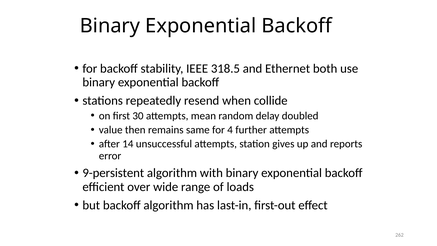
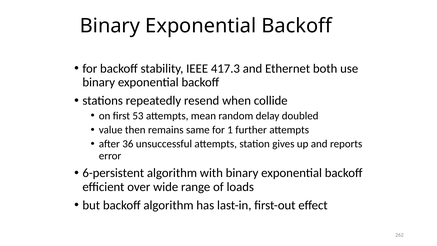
318.5: 318.5 -> 417.3
30: 30 -> 53
4: 4 -> 1
14: 14 -> 36
9-persistent: 9-persistent -> 6-persistent
